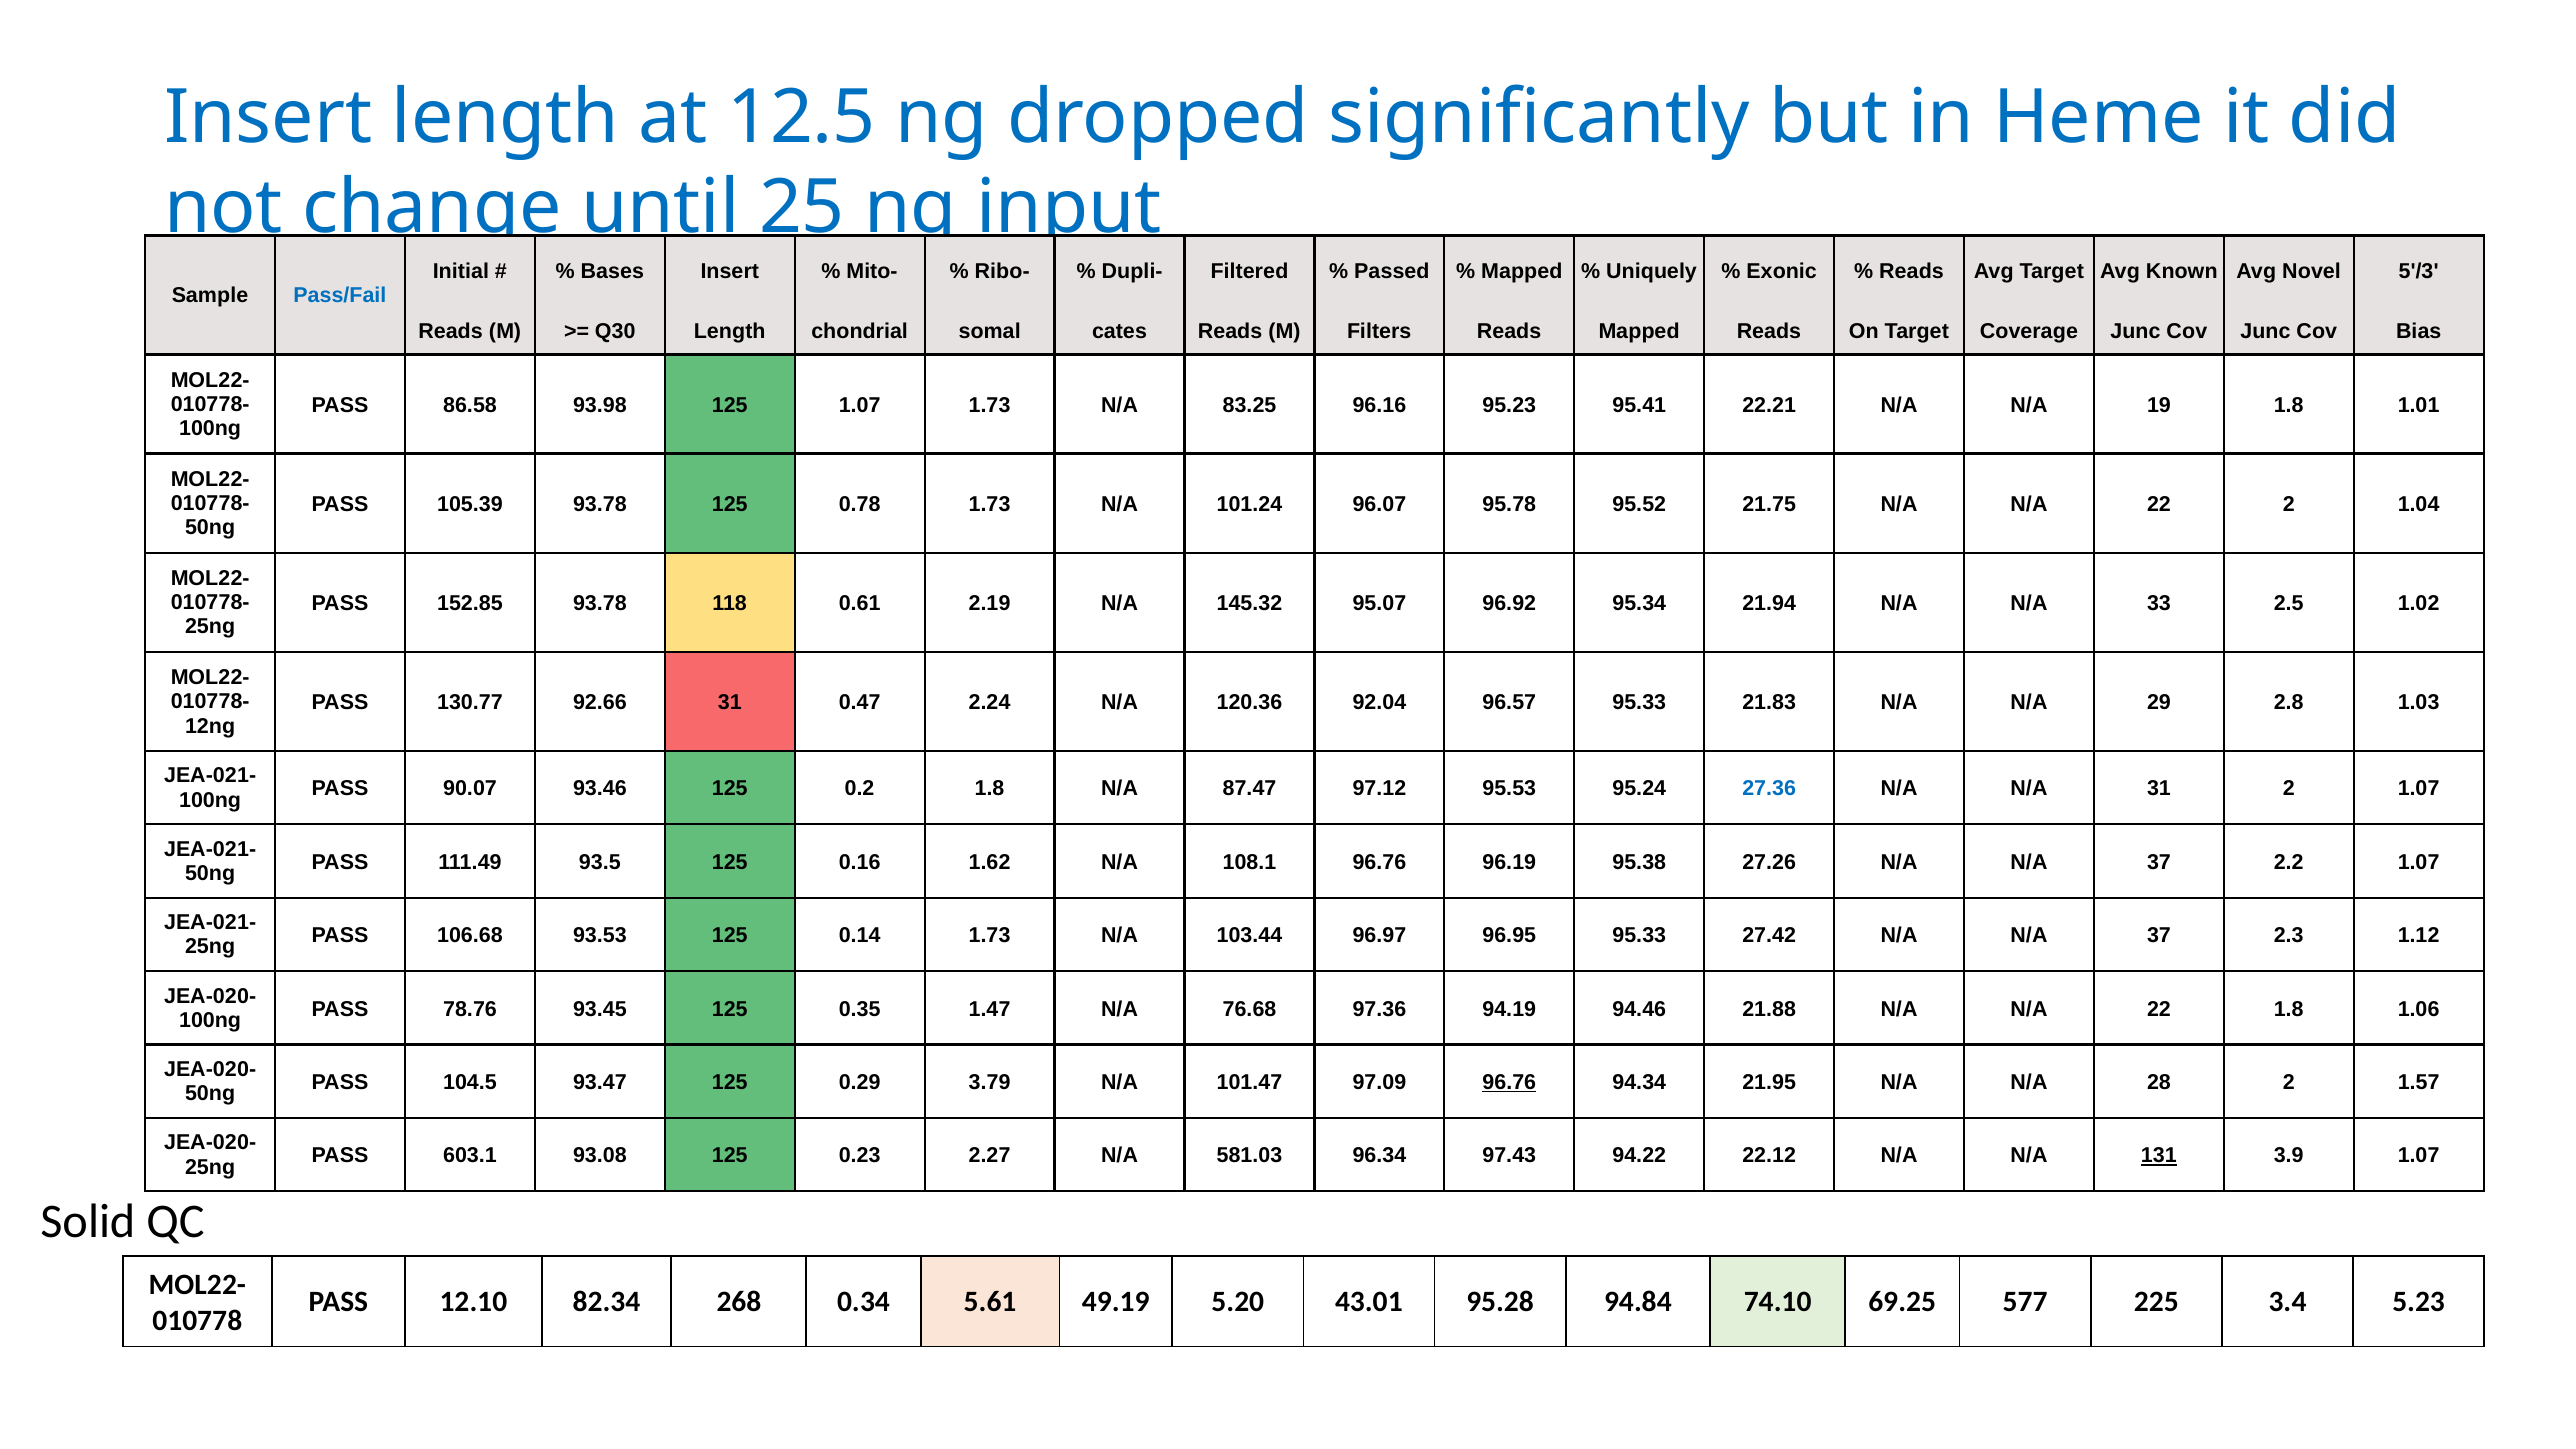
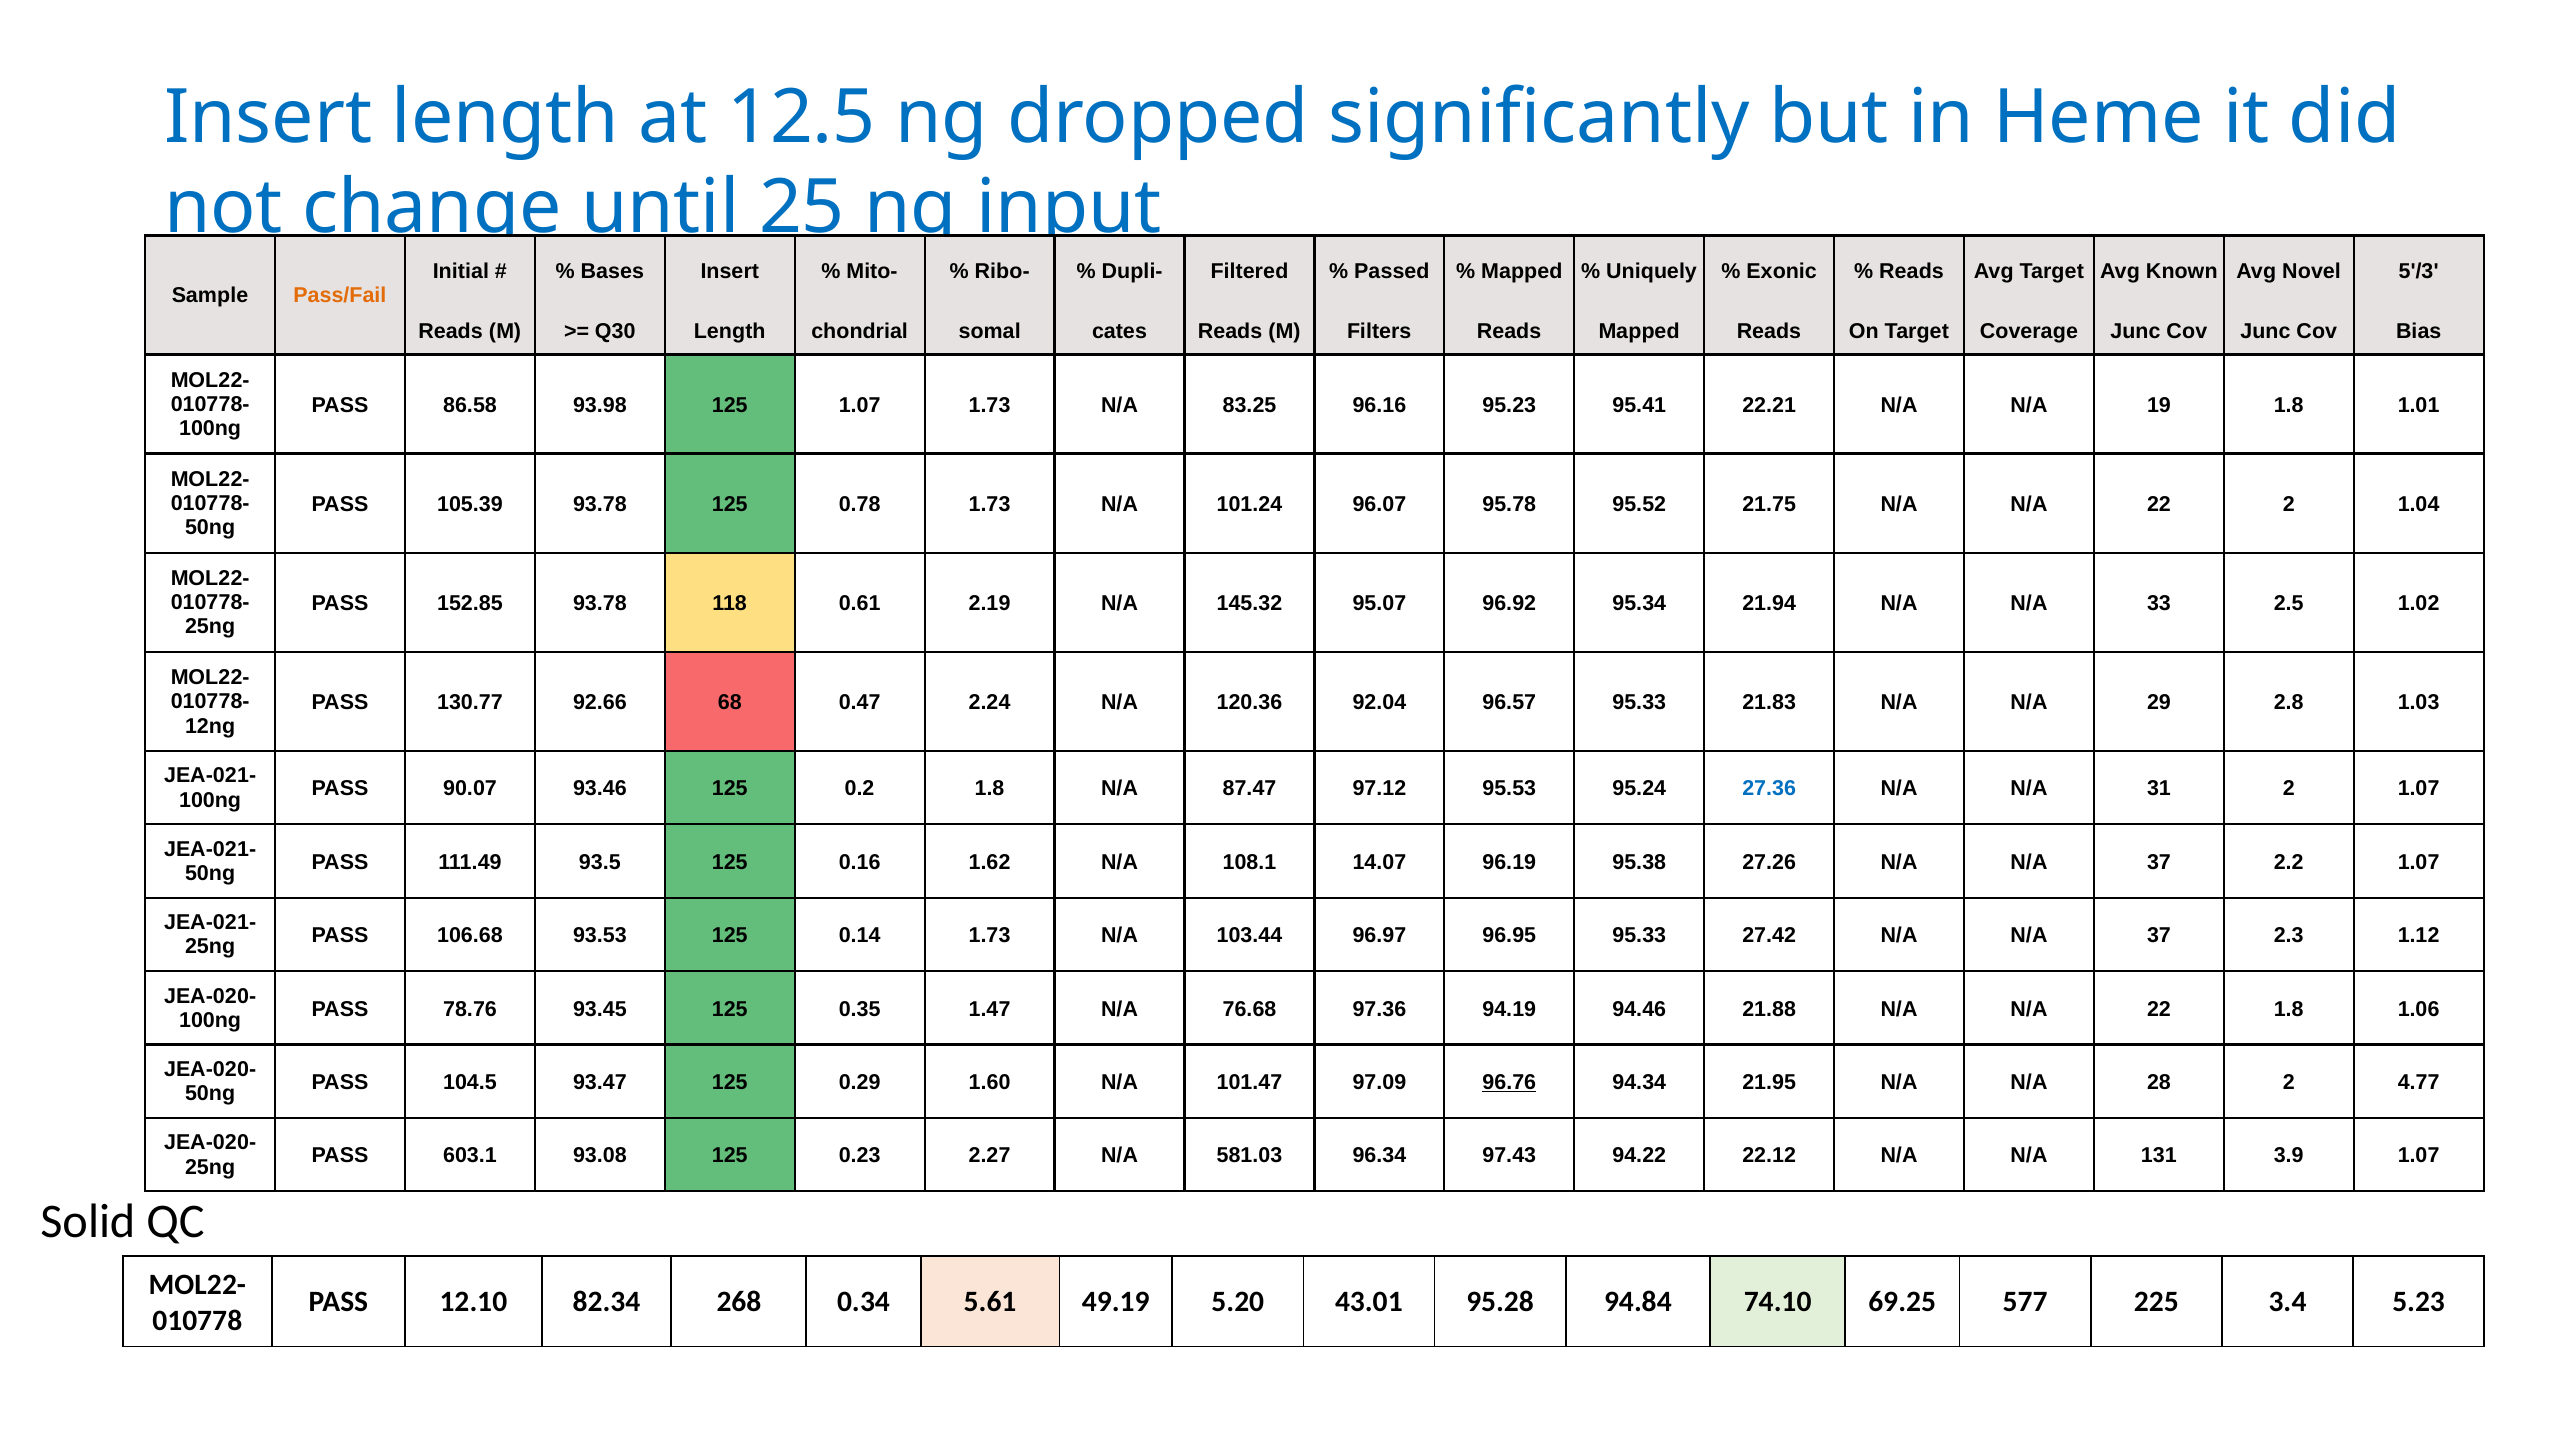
Pass/Fail colour: blue -> orange
92.66 31: 31 -> 68
108.1 96.76: 96.76 -> 14.07
3.79: 3.79 -> 1.60
1.57: 1.57 -> 4.77
131 underline: present -> none
